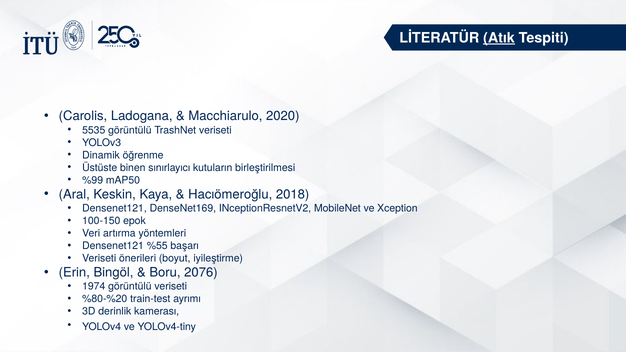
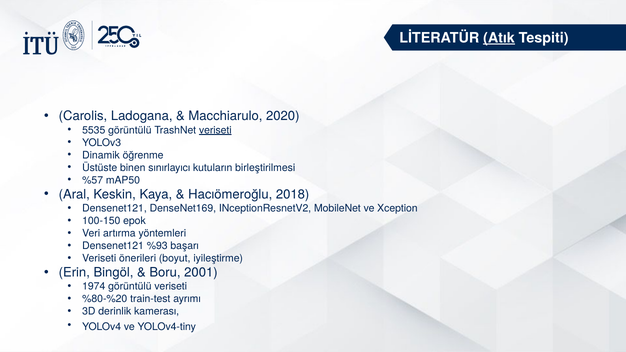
veriseti at (215, 130) underline: none -> present
%99: %99 -> %57
%55: %55 -> %93
2076: 2076 -> 2001
